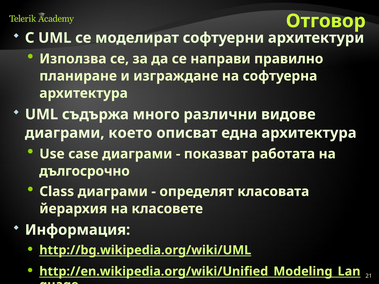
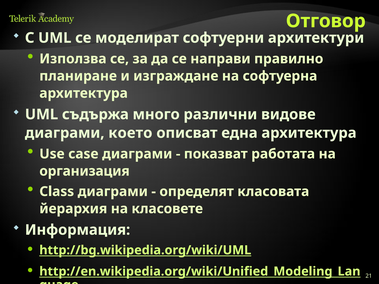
дългосрочно: дългосрочно -> организация
